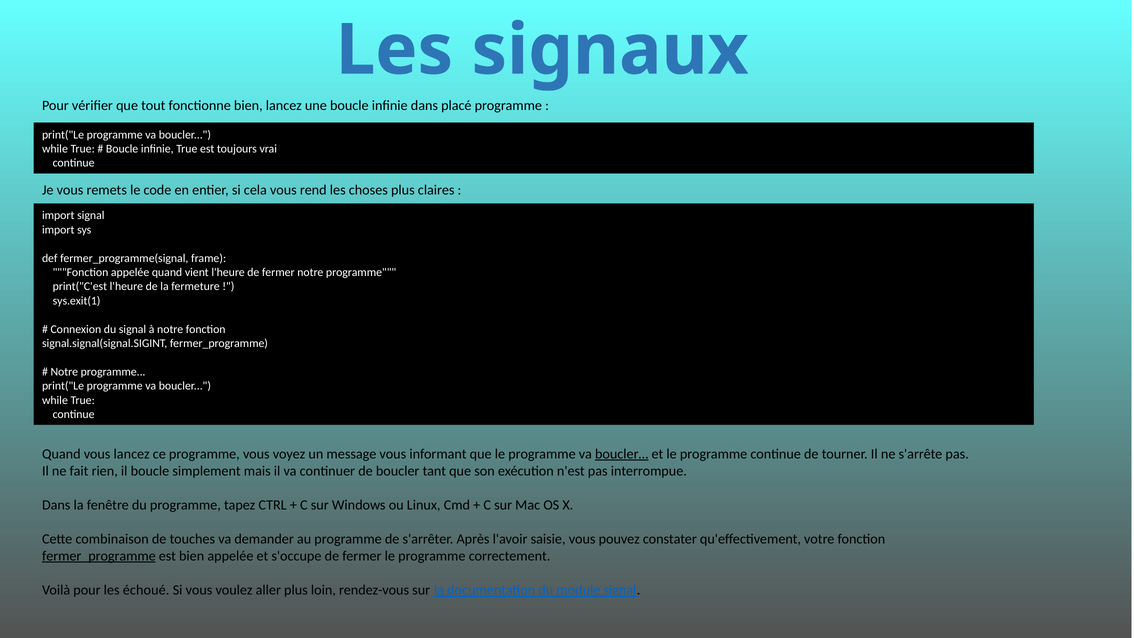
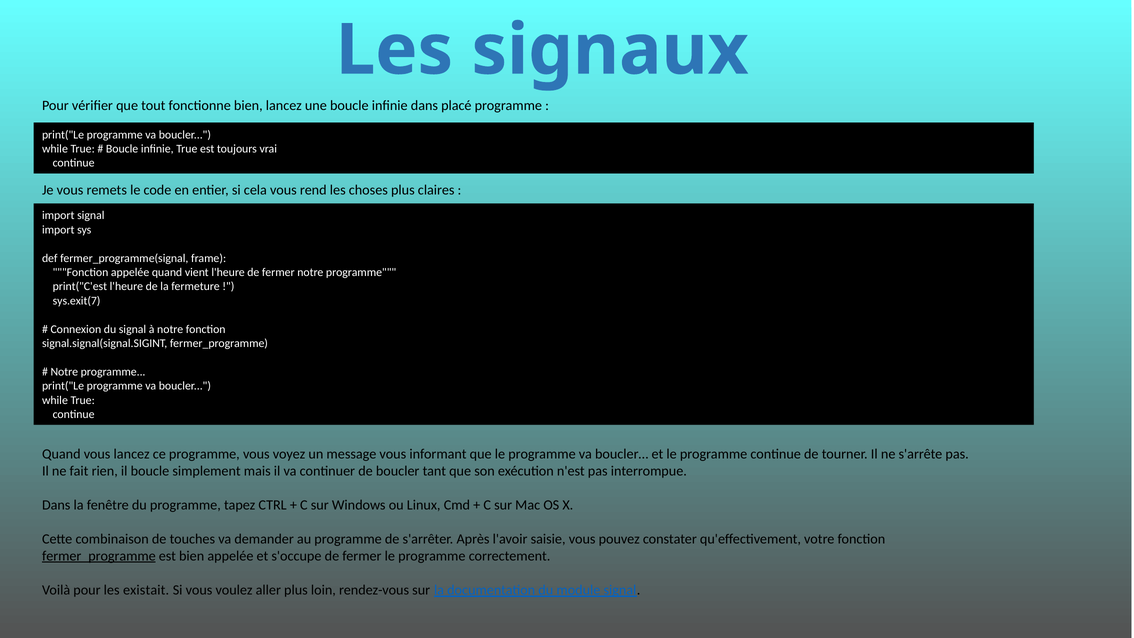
sys.exit(1: sys.exit(1 -> sys.exit(7
boucler… underline: present -> none
échoué: échoué -> existait
